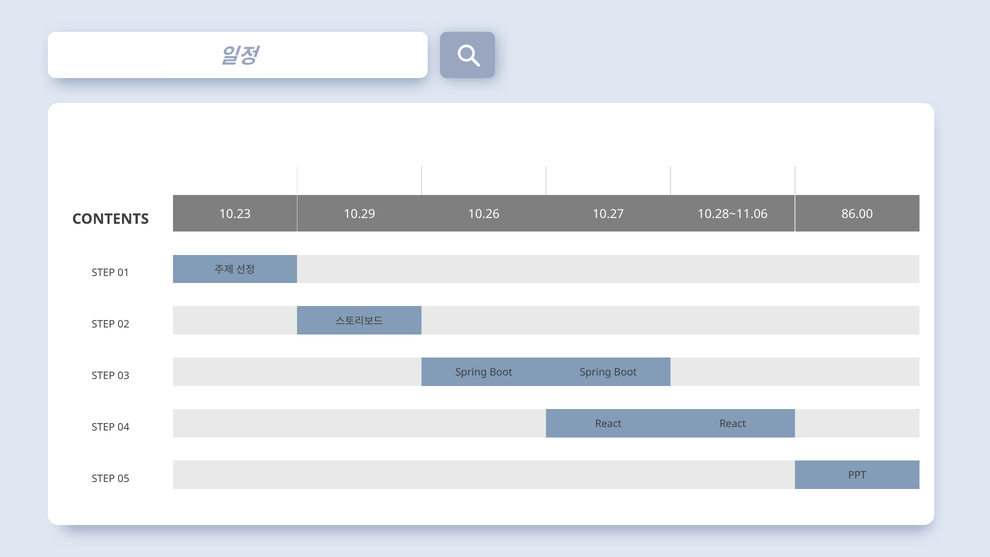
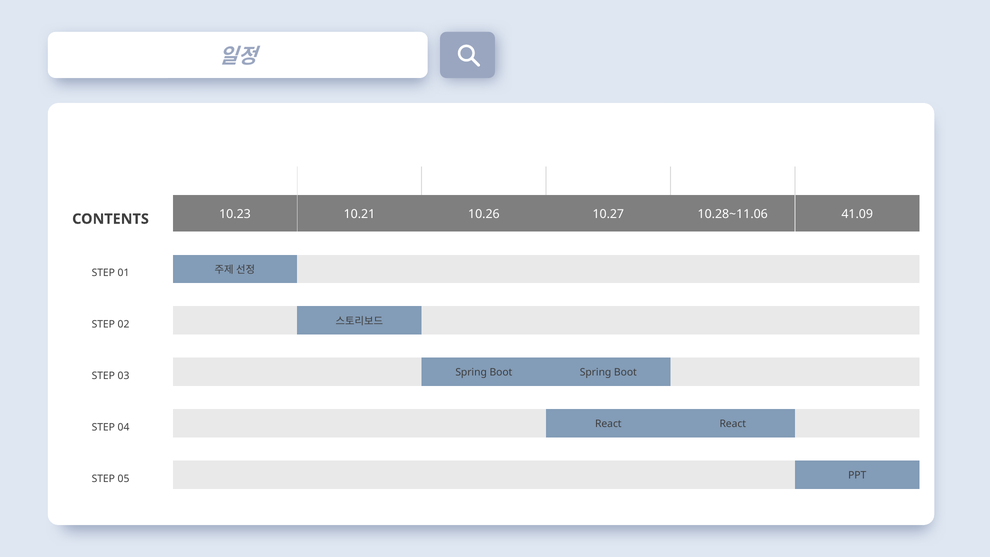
10.29: 10.29 -> 10.21
86.00: 86.00 -> 41.09
